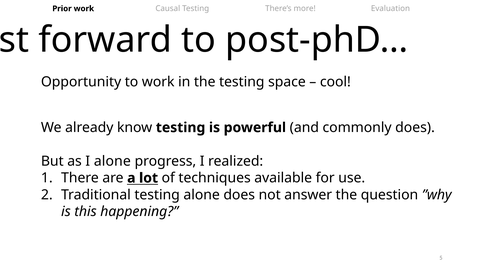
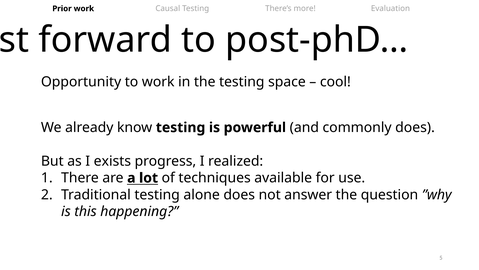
I alone: alone -> exists
